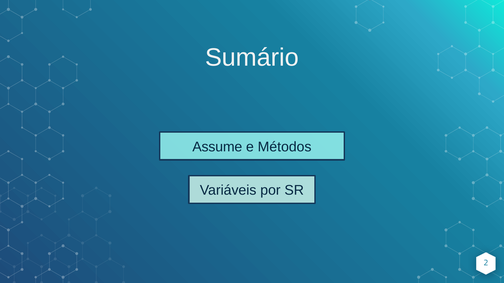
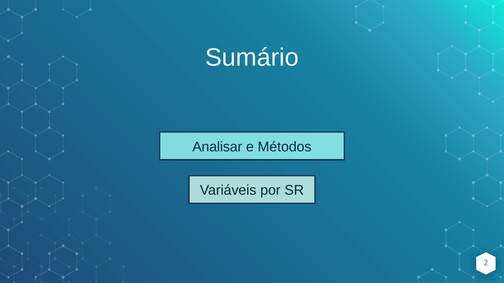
Assume: Assume -> Analisar
